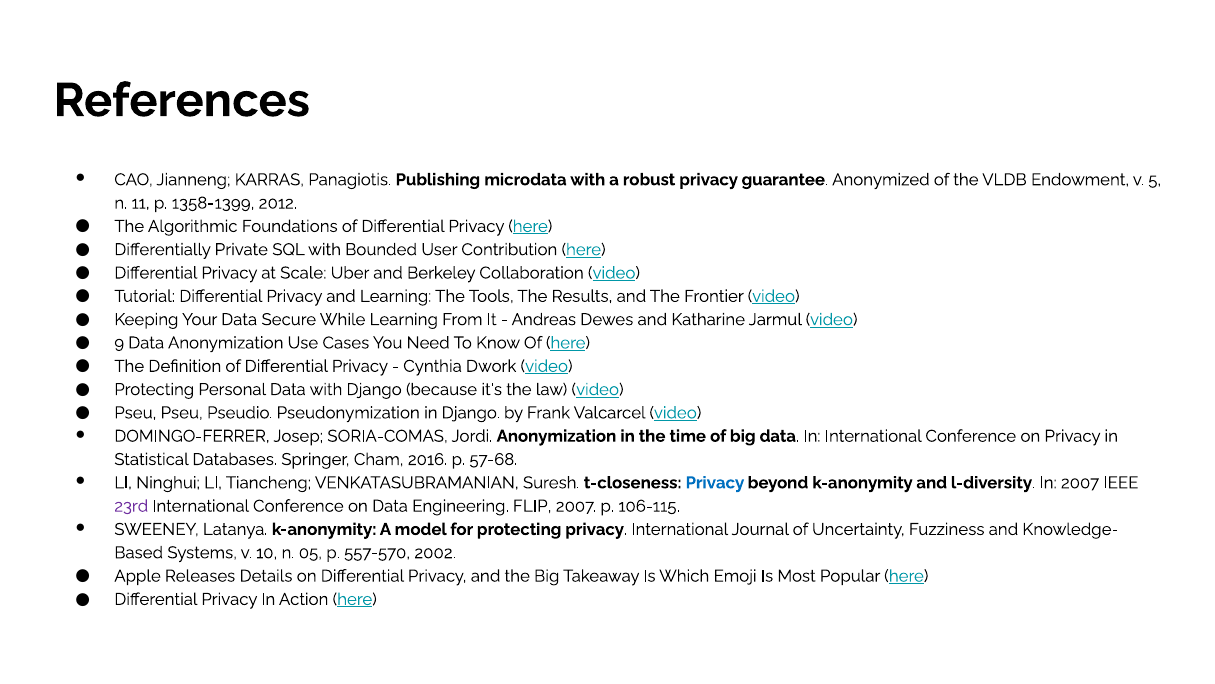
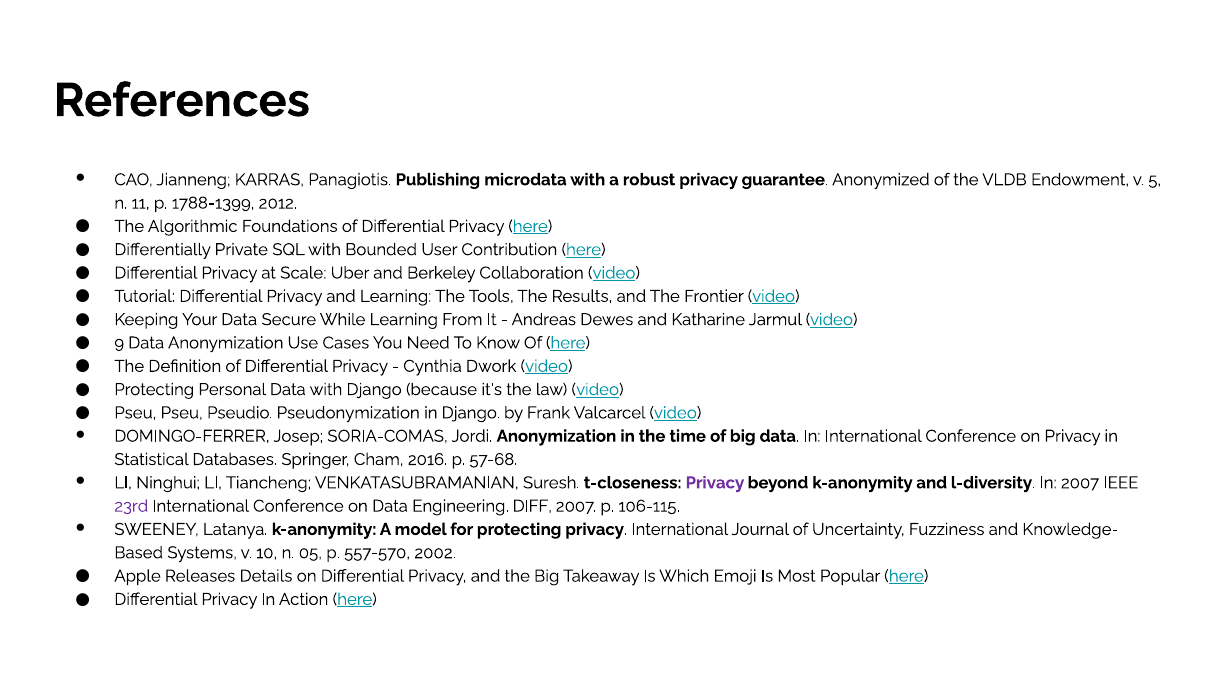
1358-1399: 1358-1399 -> 1788-1399
Privacy at (715, 482) colour: blue -> purple
FLIP: FLIP -> DIFF
